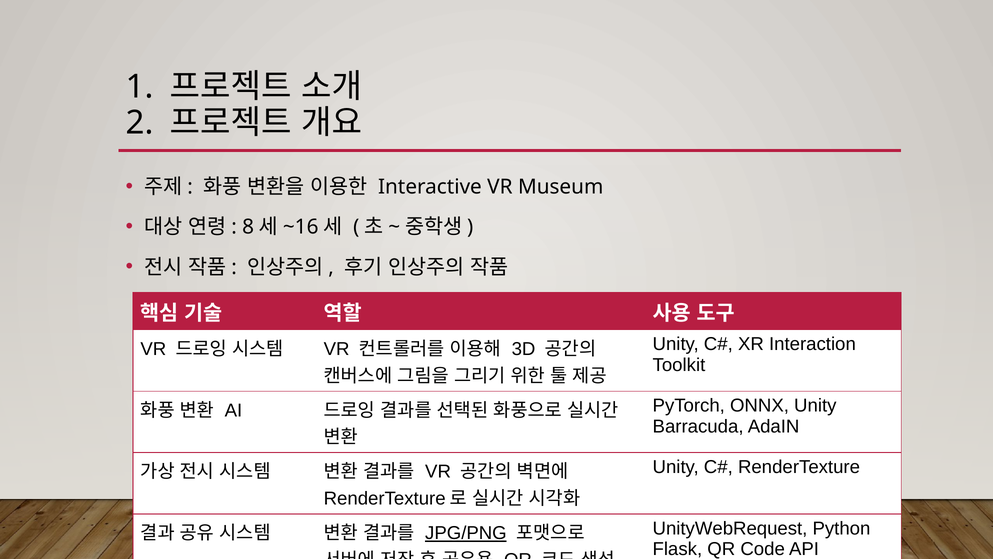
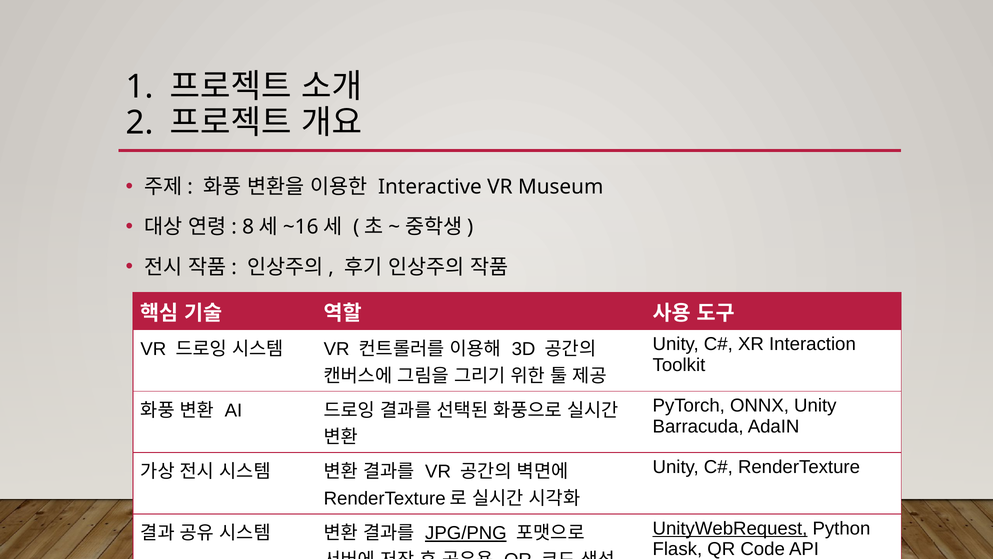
UnityWebRequest underline: none -> present
